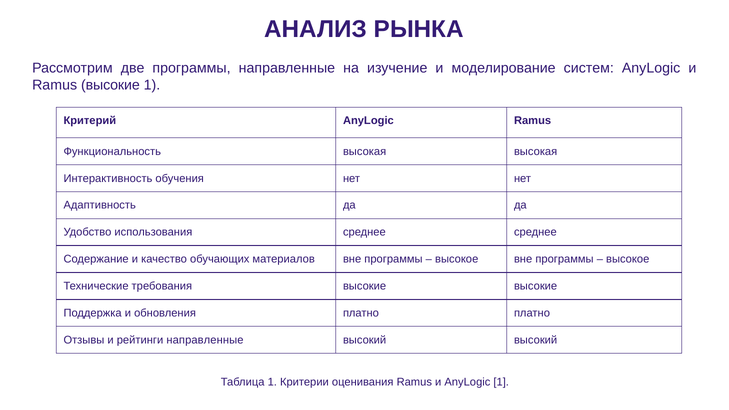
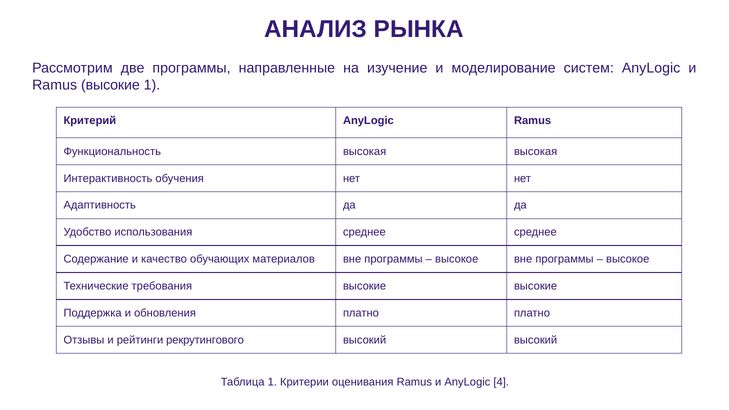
рейтинги направленные: направленные -> рекрутингового
AnyLogic 1: 1 -> 4
